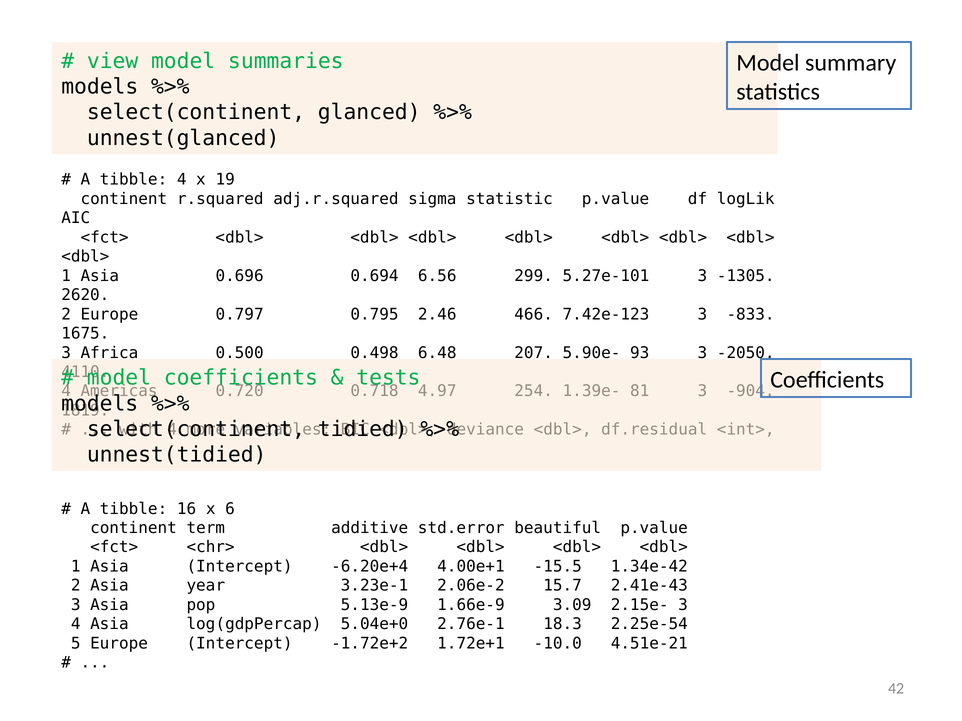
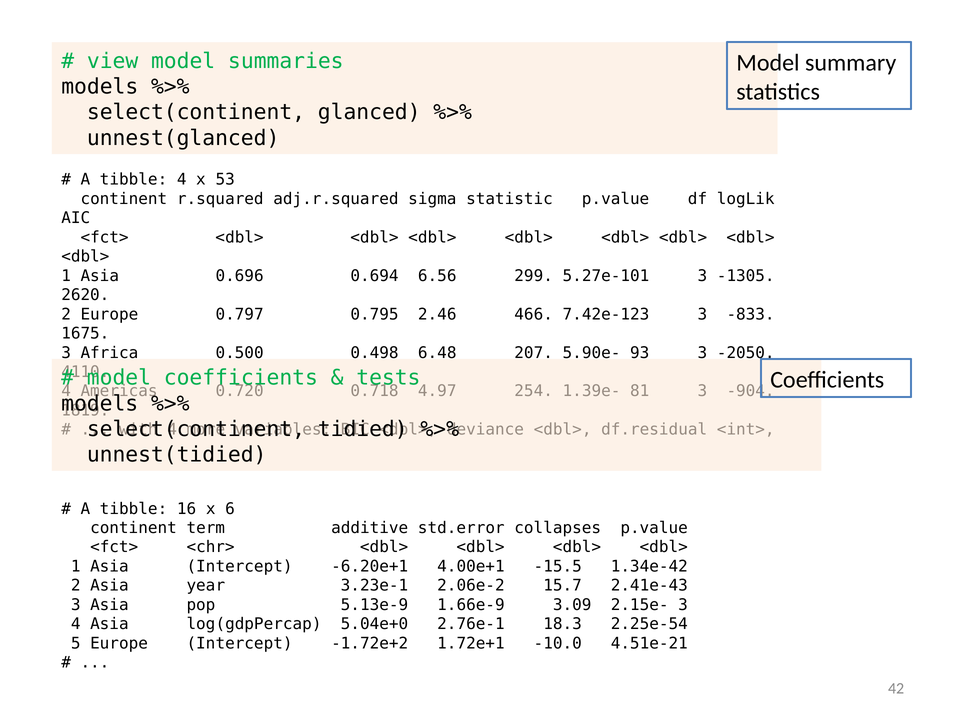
19: 19 -> 53
beautiful: beautiful -> collapses
-6.20e+4: -6.20e+4 -> -6.20e+1
